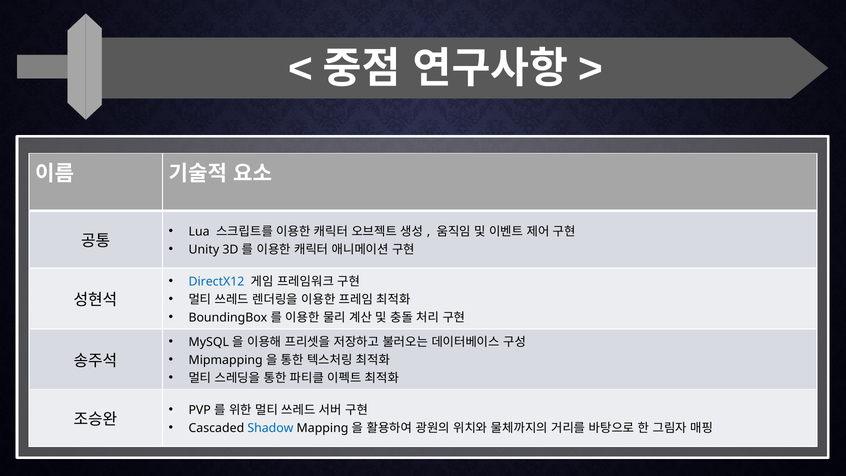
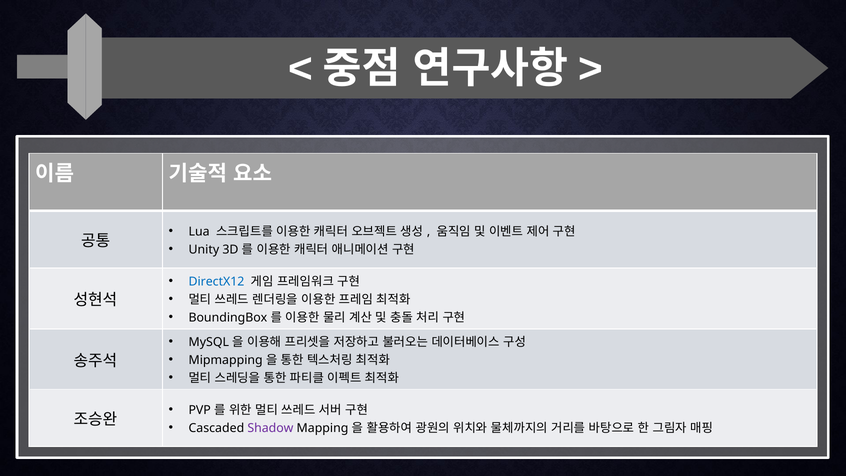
Shadow colour: blue -> purple
